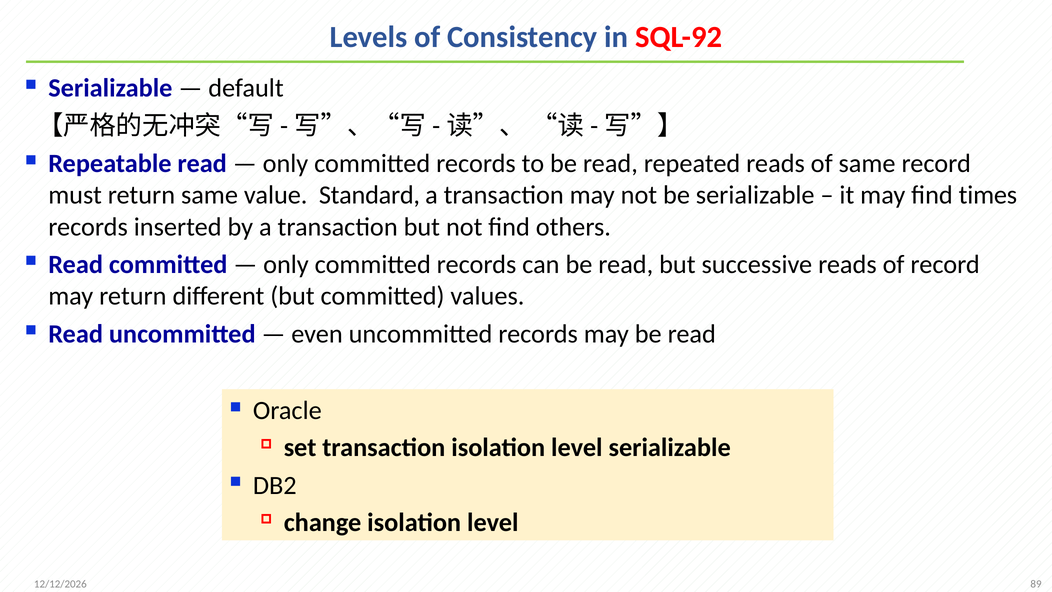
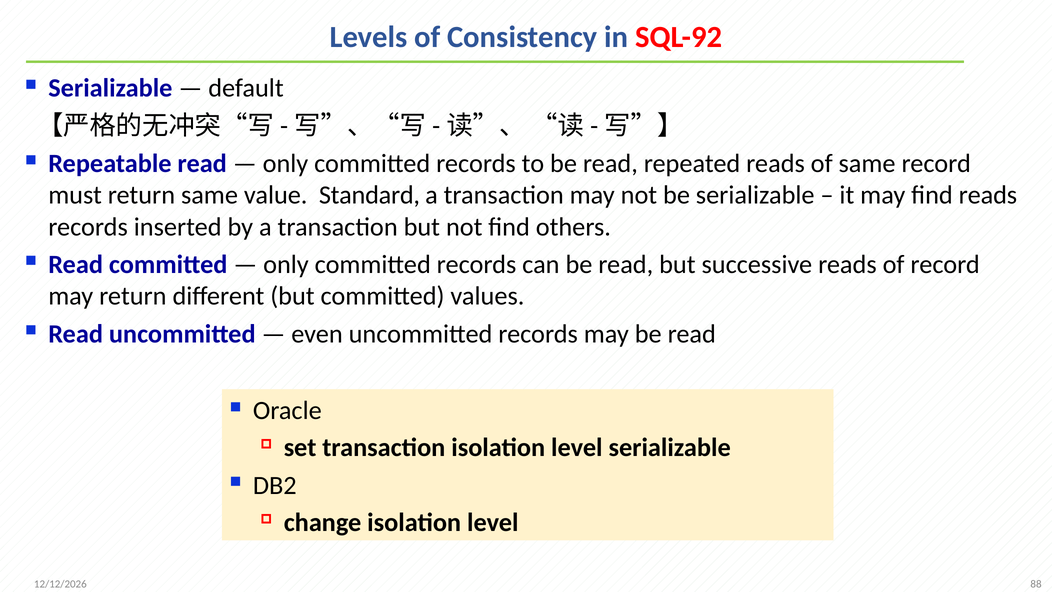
find times: times -> reads
89: 89 -> 88
